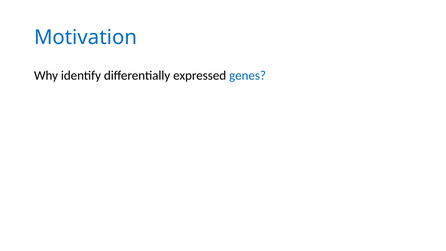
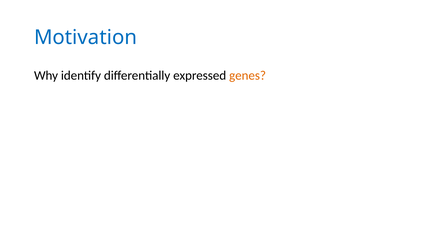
genes colour: blue -> orange
